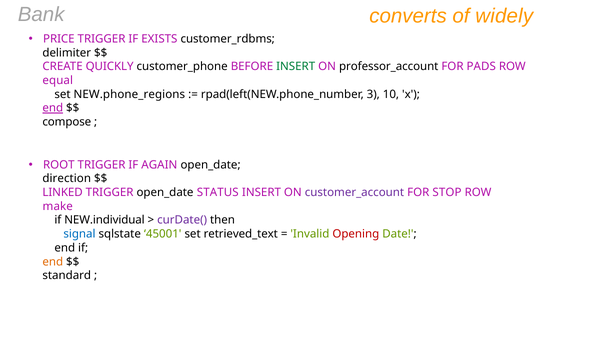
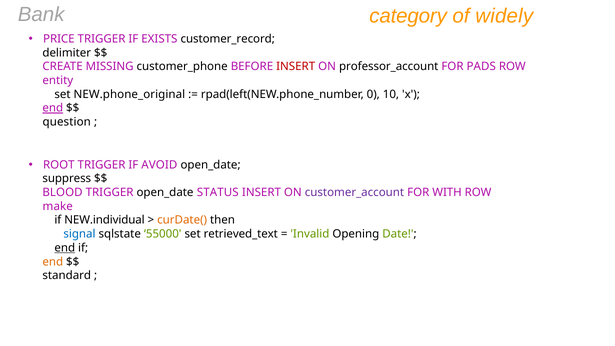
converts: converts -> category
customer_rdbms: customer_rdbms -> customer_record
QUICKLY: QUICKLY -> MISSING
INSERT at (296, 67) colour: green -> red
equal: equal -> entity
NEW.phone_regions: NEW.phone_regions -> NEW.phone_original
3: 3 -> 0
compose: compose -> question
AGAIN: AGAIN -> AVOID
direction: direction -> suppress
LINKED: LINKED -> BLOOD
STOP: STOP -> WITH
curDate( colour: purple -> orange
45001: 45001 -> 55000
Opening colour: red -> black
end at (65, 248) underline: none -> present
